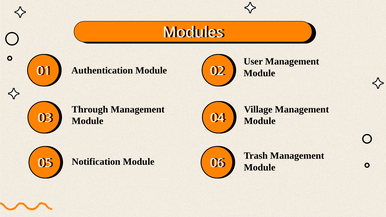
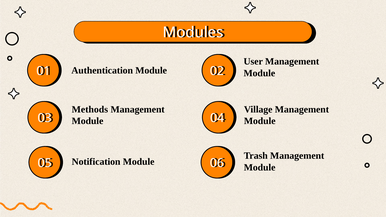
Through: Through -> Methods
